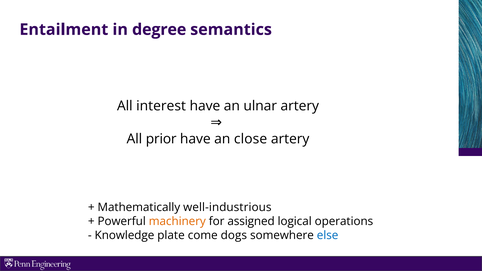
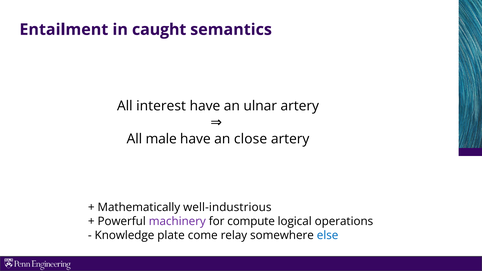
degree: degree -> caught
prior: prior -> male
machinery colour: orange -> purple
assigned: assigned -> compute
dogs: dogs -> relay
